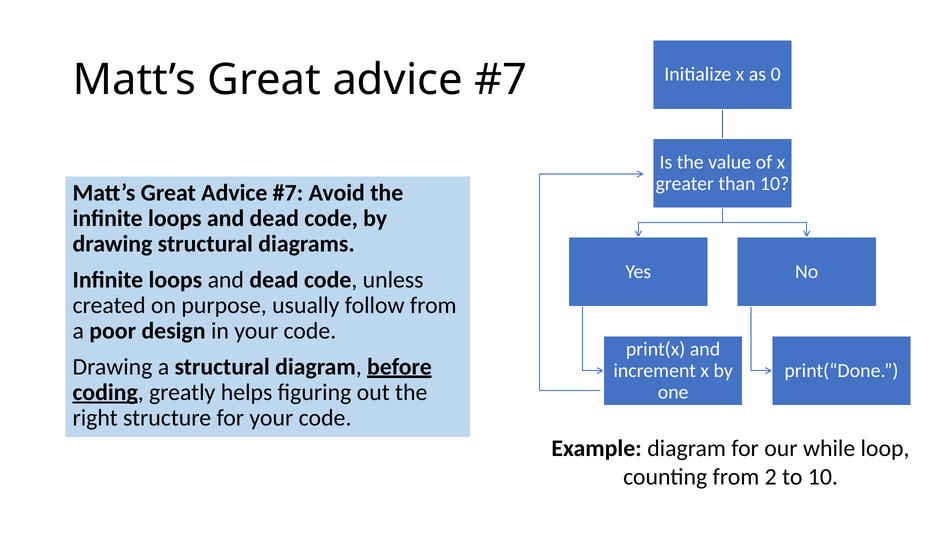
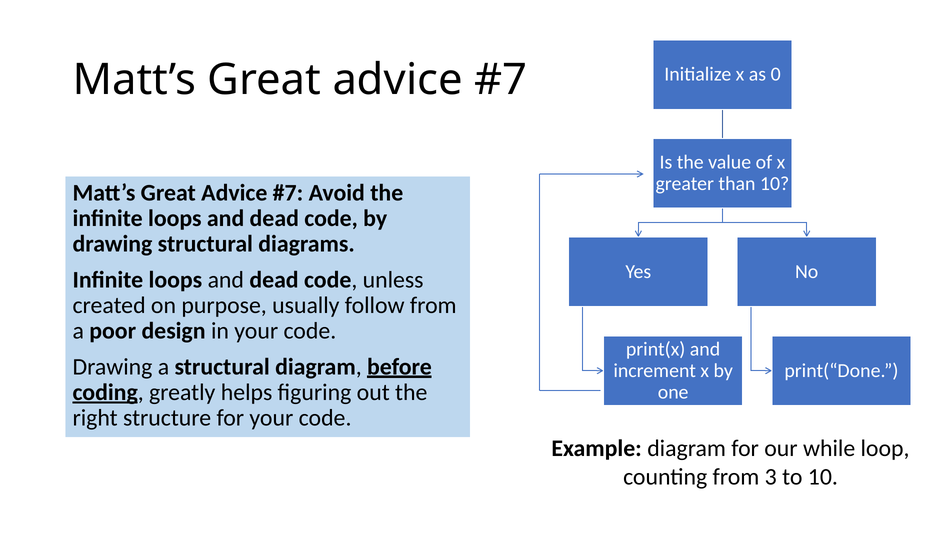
2: 2 -> 3
